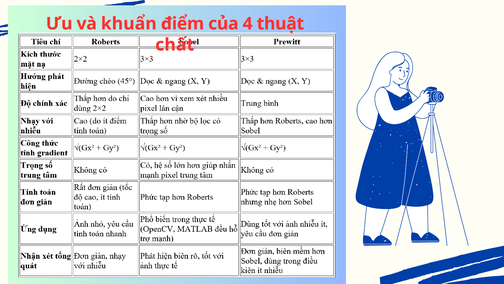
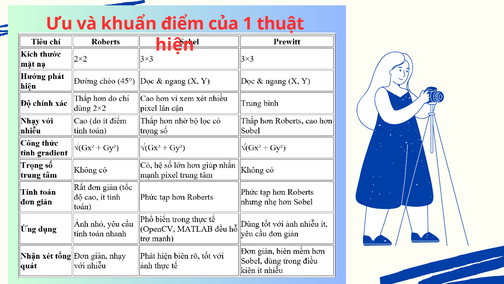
4: 4 -> 1
chất: chất -> hiện
